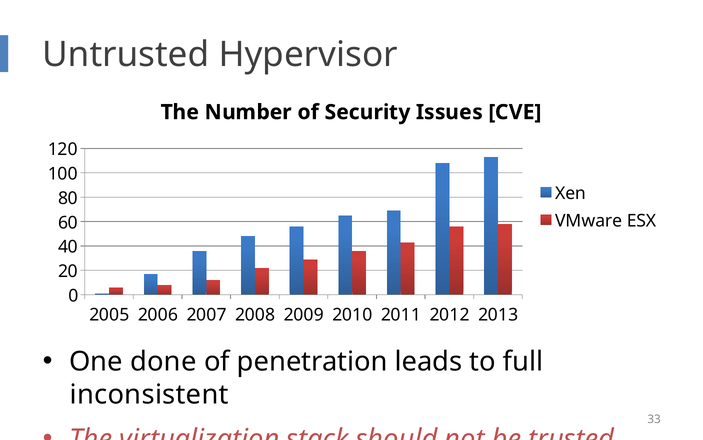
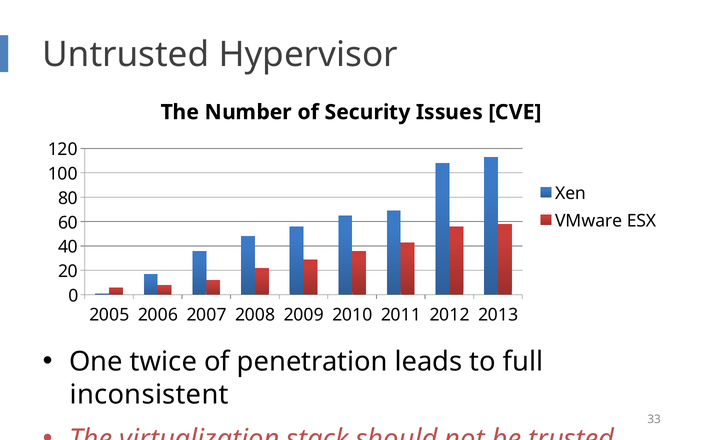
done: done -> twice
